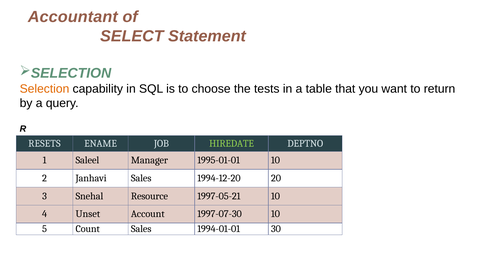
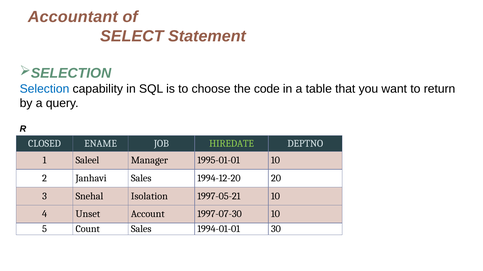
Selection colour: orange -> blue
tests: tests -> code
RESETS: RESETS -> CLOSED
Resource: Resource -> Isolation
